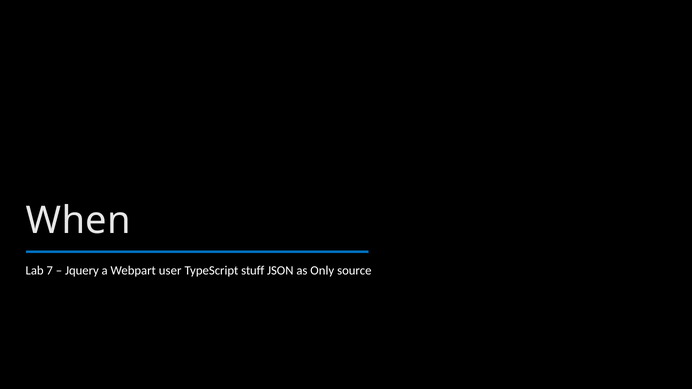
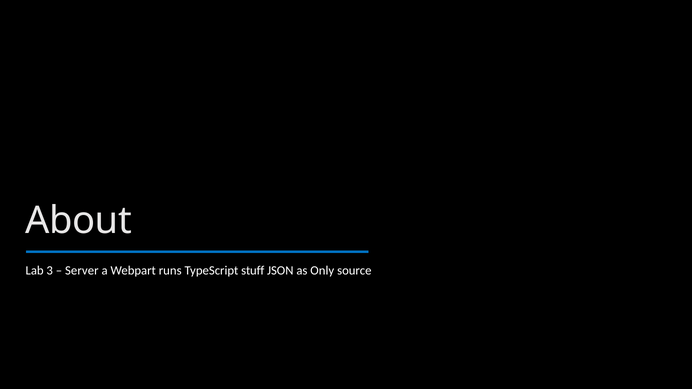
When: When -> About
7: 7 -> 3
Jquery: Jquery -> Server
user: user -> runs
